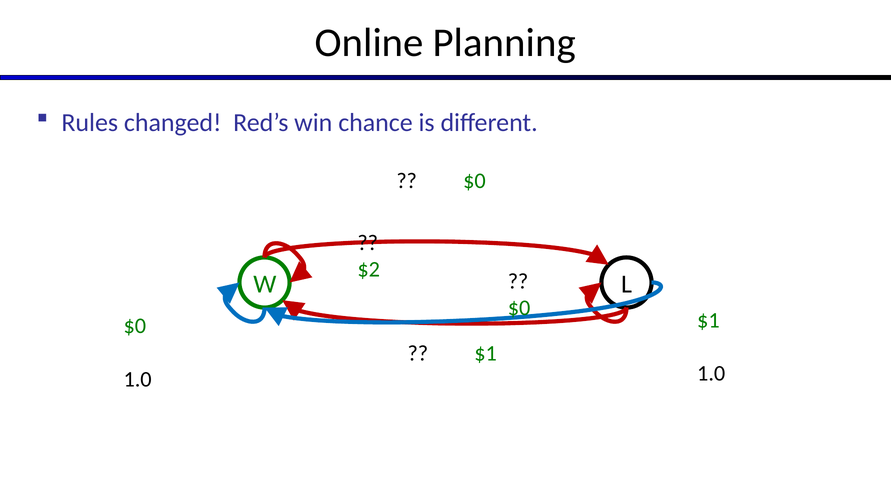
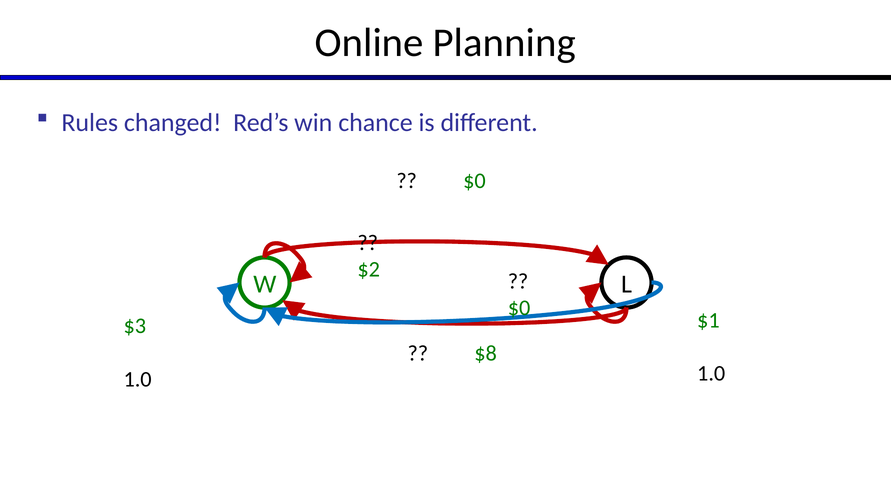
$0 at (135, 326): $0 -> $3
$1 at (486, 354): $1 -> $8
